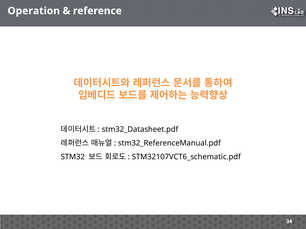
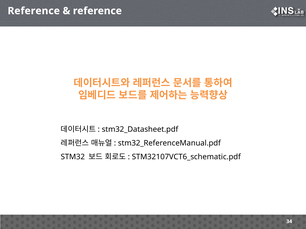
Operation at (34, 11): Operation -> Reference
